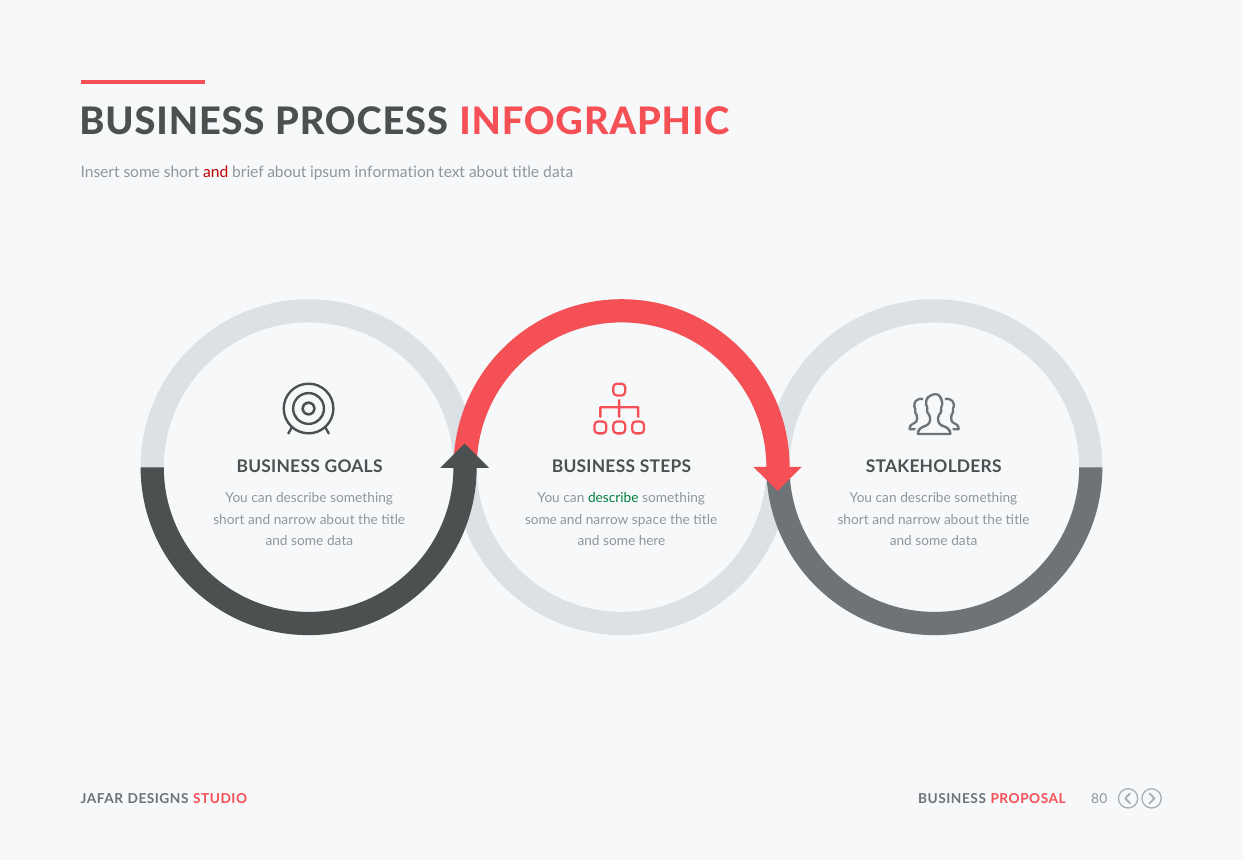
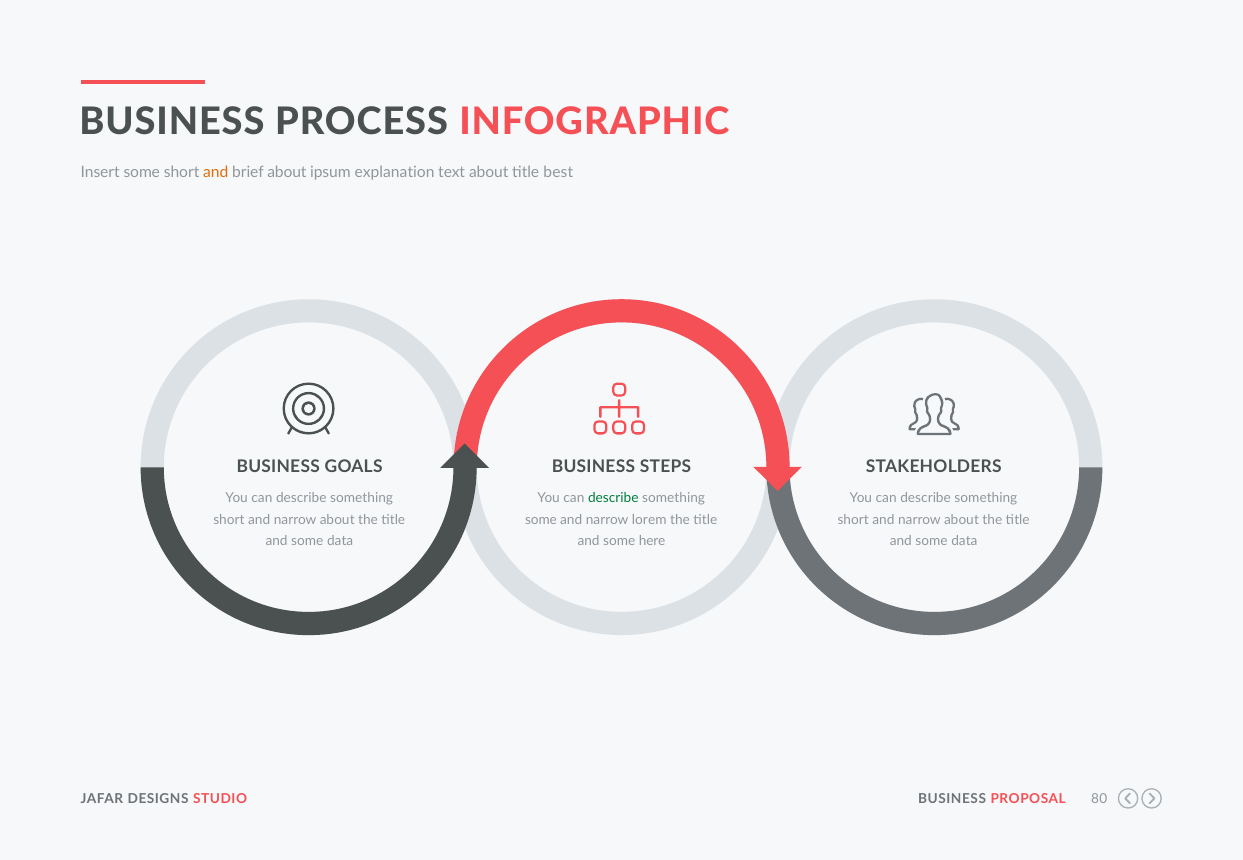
and at (216, 173) colour: red -> orange
information: information -> explanation
title data: data -> best
space: space -> lorem
